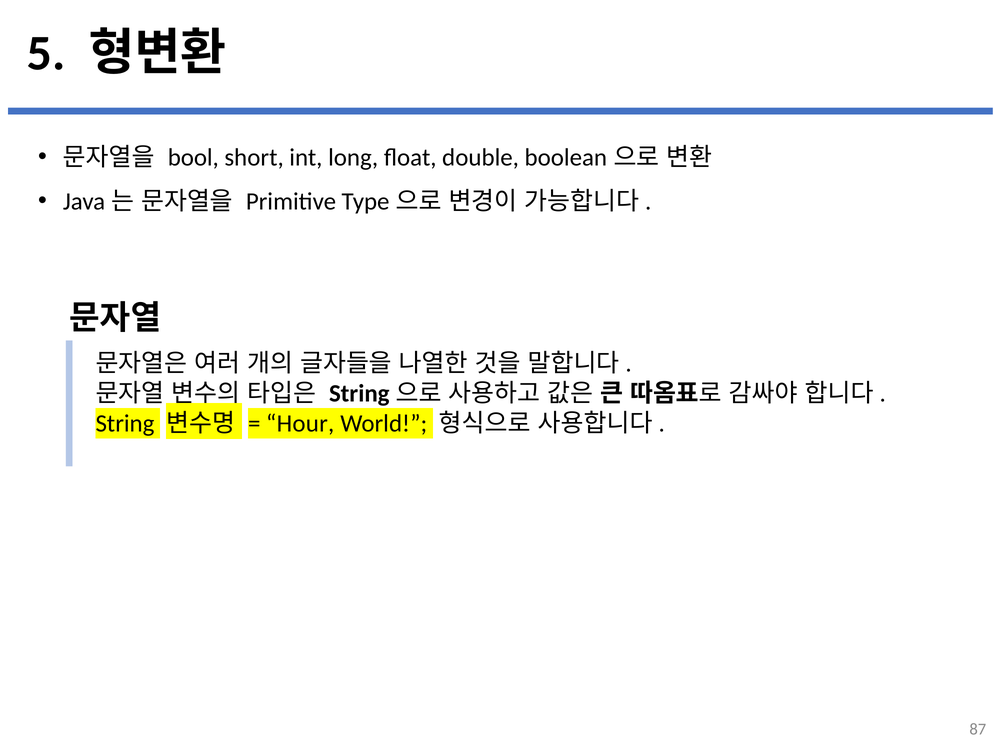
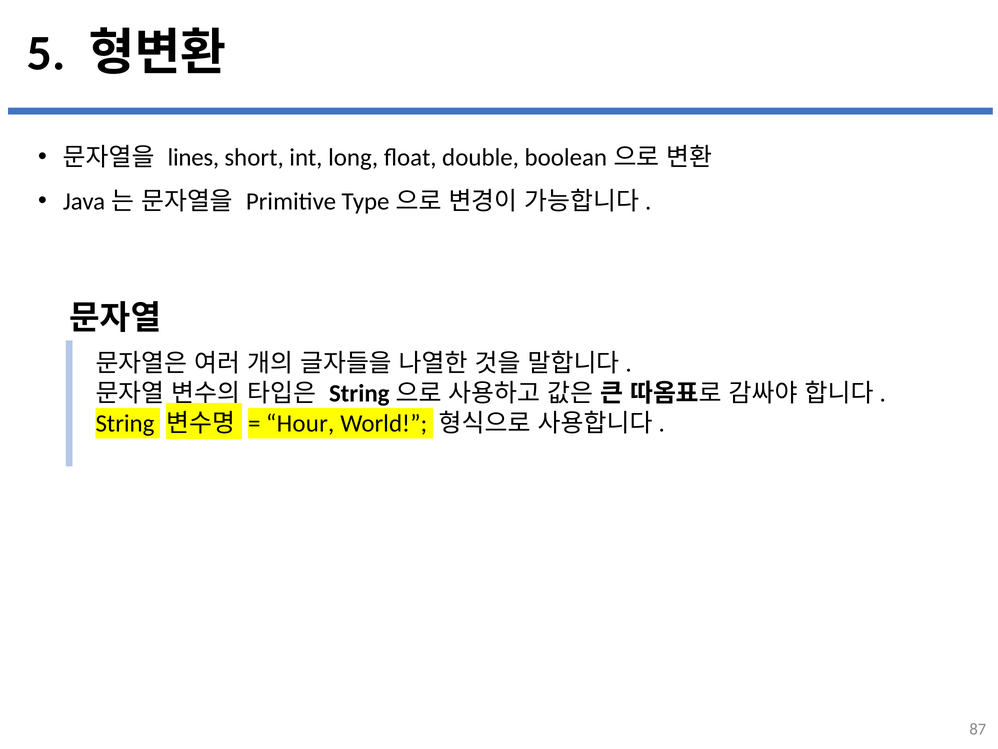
bool: bool -> lines
